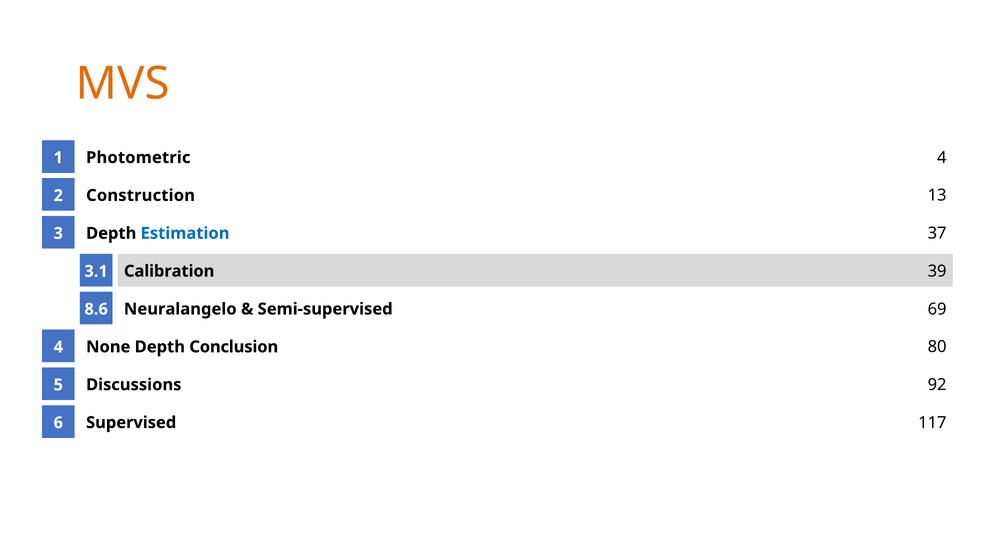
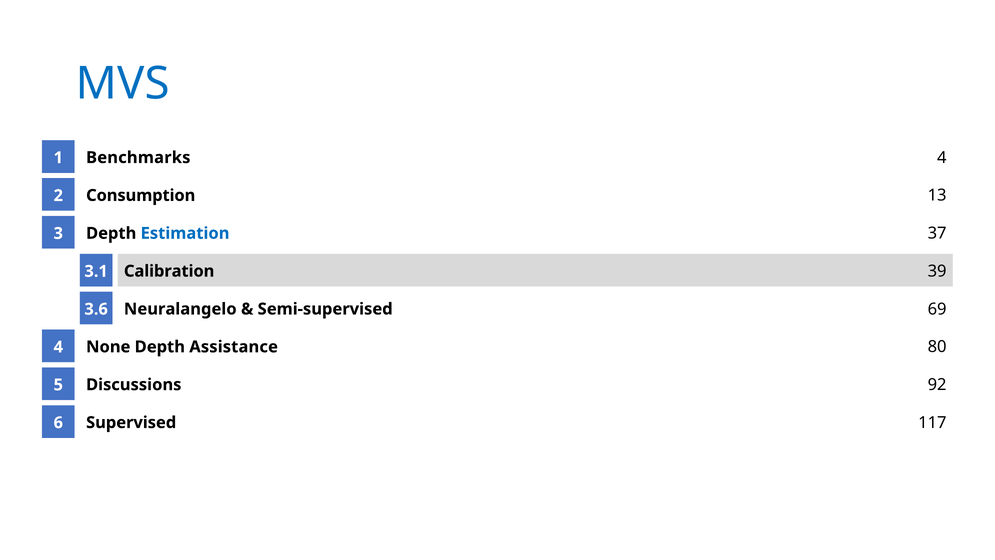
MVS colour: orange -> blue
Photometric: Photometric -> Benchmarks
Construction: Construction -> Consumption
8.6: 8.6 -> 3.6
Conclusion: Conclusion -> Assistance
